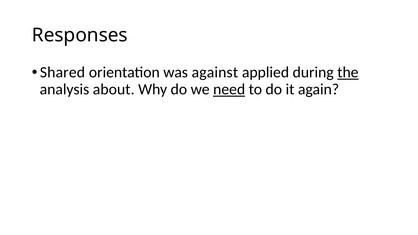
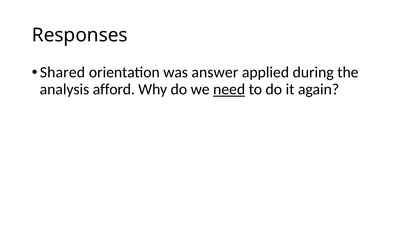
against: against -> answer
the underline: present -> none
about: about -> afford
